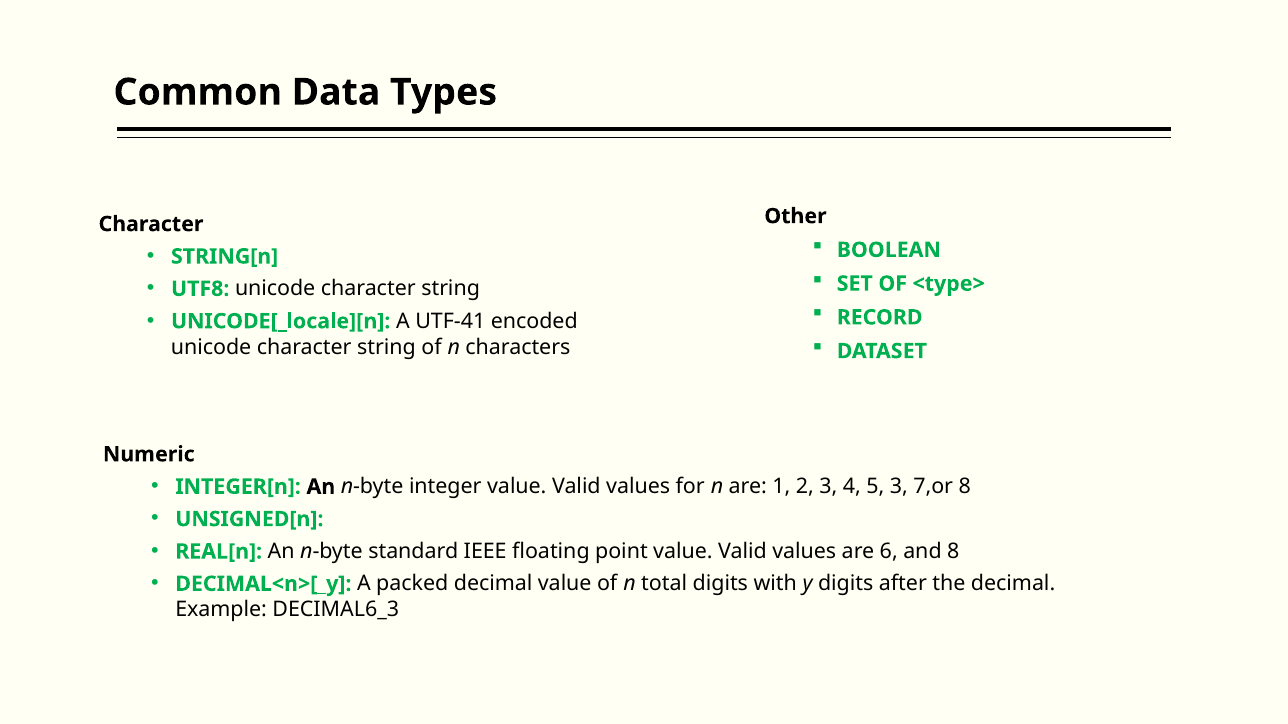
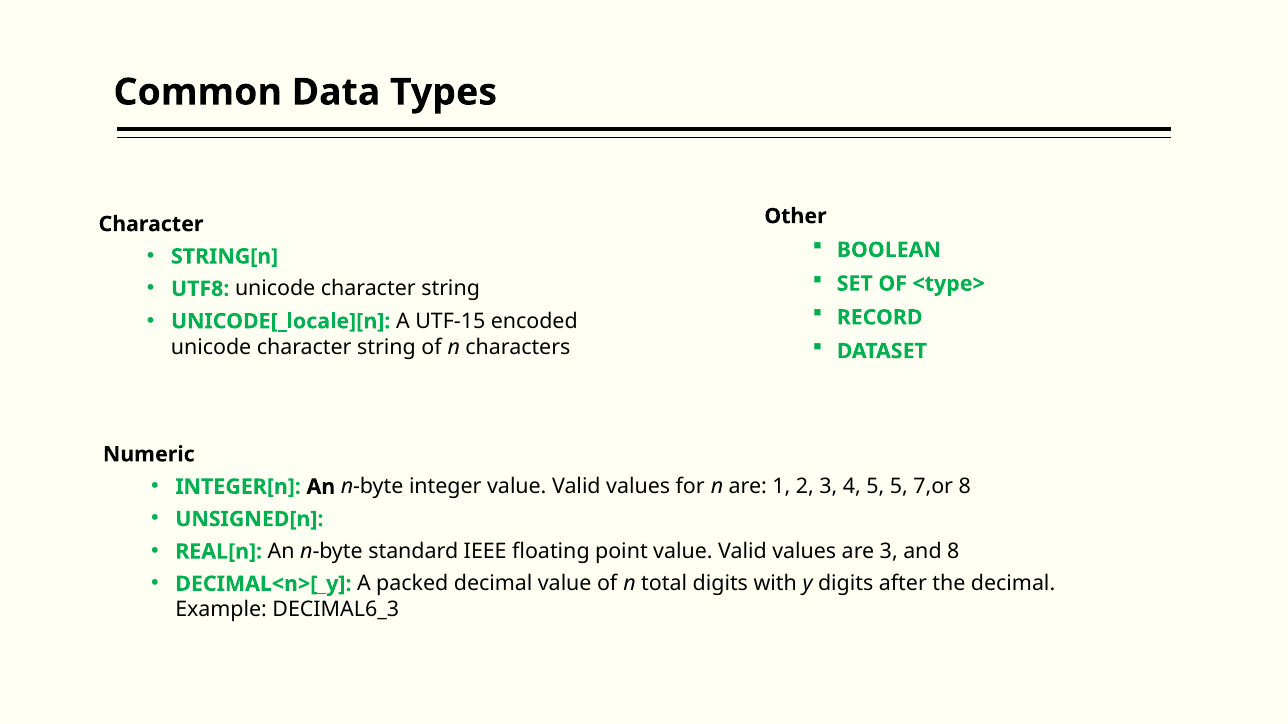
UTF-41: UTF-41 -> UTF-15
5 3: 3 -> 5
are 6: 6 -> 3
